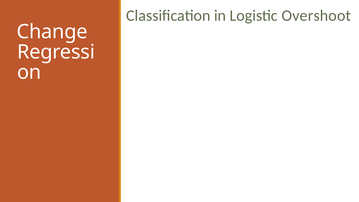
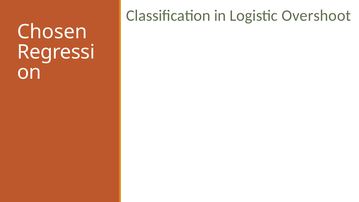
Change: Change -> Chosen
